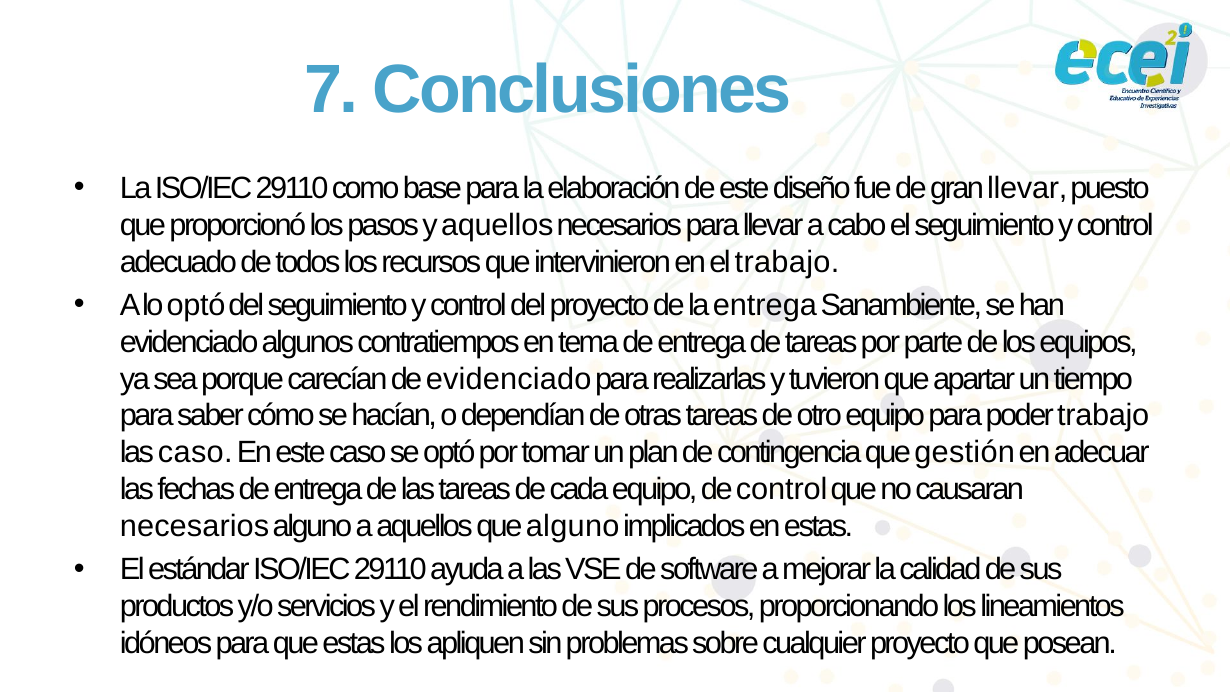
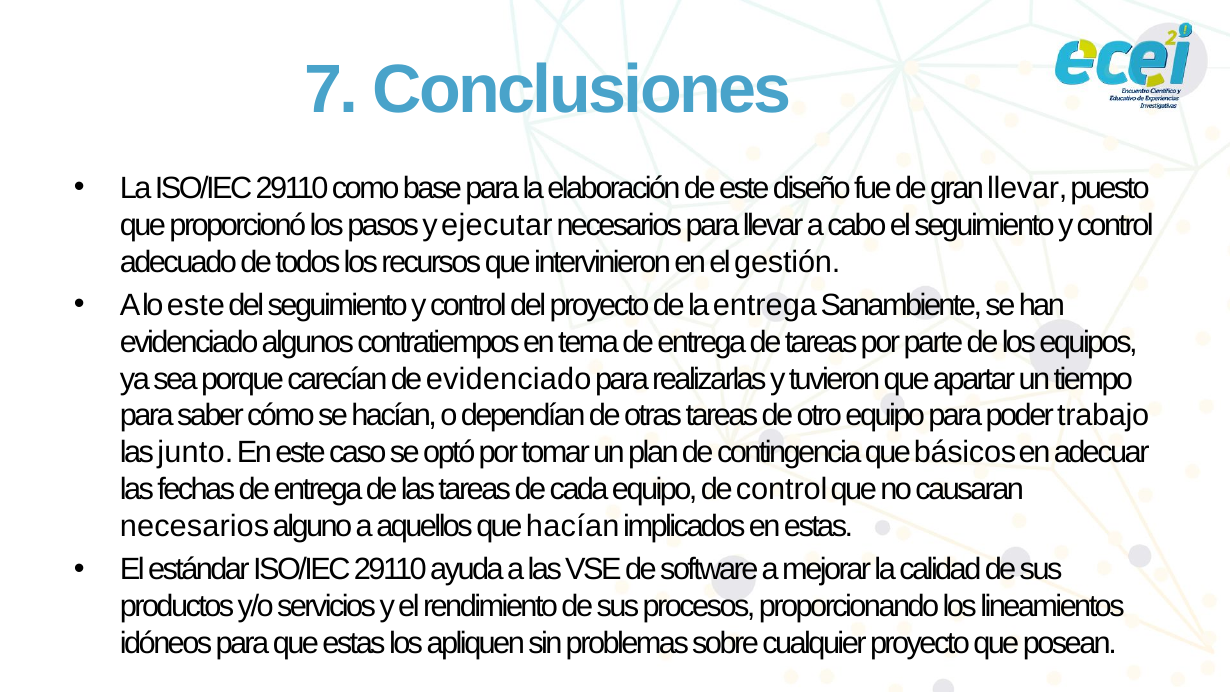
y aquellos: aquellos -> ejecutar
el trabajo: trabajo -> gestión
lo optó: optó -> este
las caso: caso -> junto
gestión: gestión -> básicos
que alguno: alguno -> hacían
